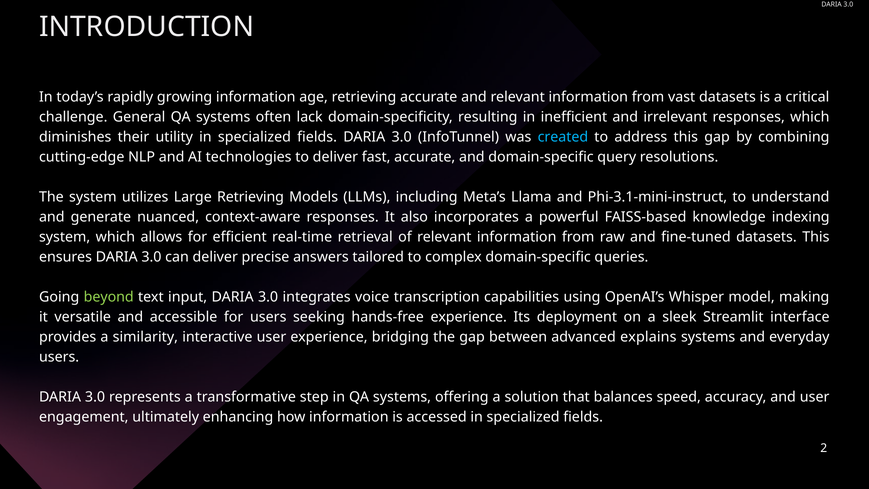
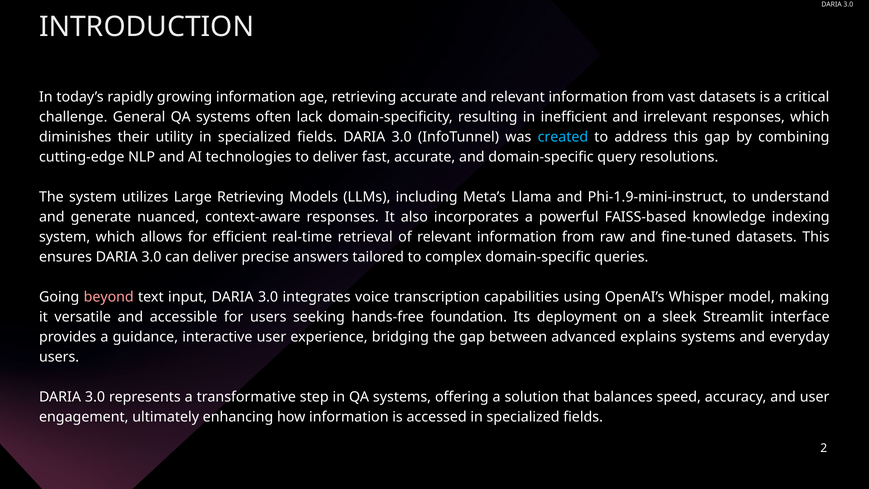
Phi-3.1-mini-instruct: Phi-3.1-mini-instruct -> Phi-1.9-mini-instruct
beyond colour: light green -> pink
hands-free experience: experience -> foundation
similarity: similarity -> guidance
